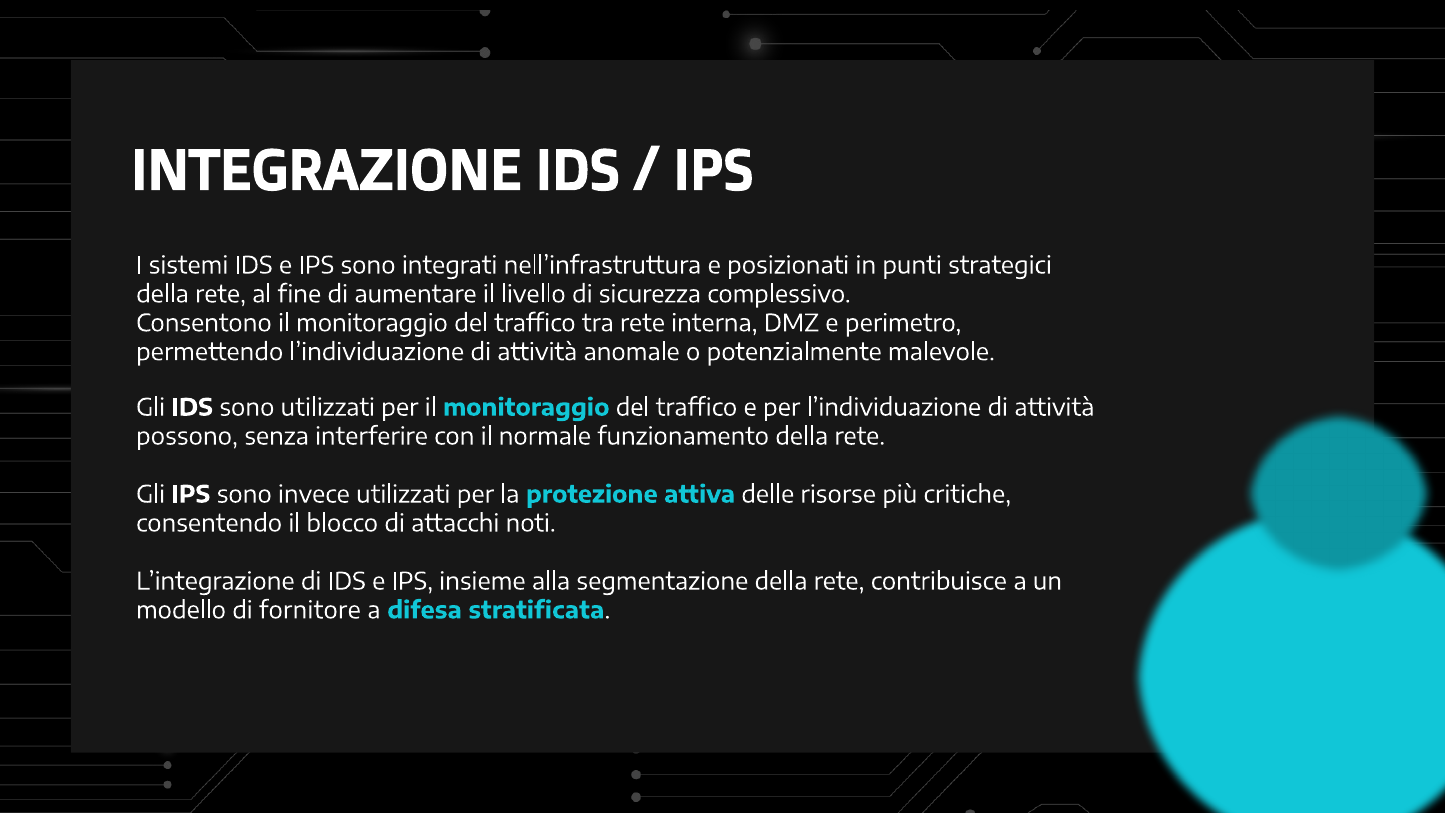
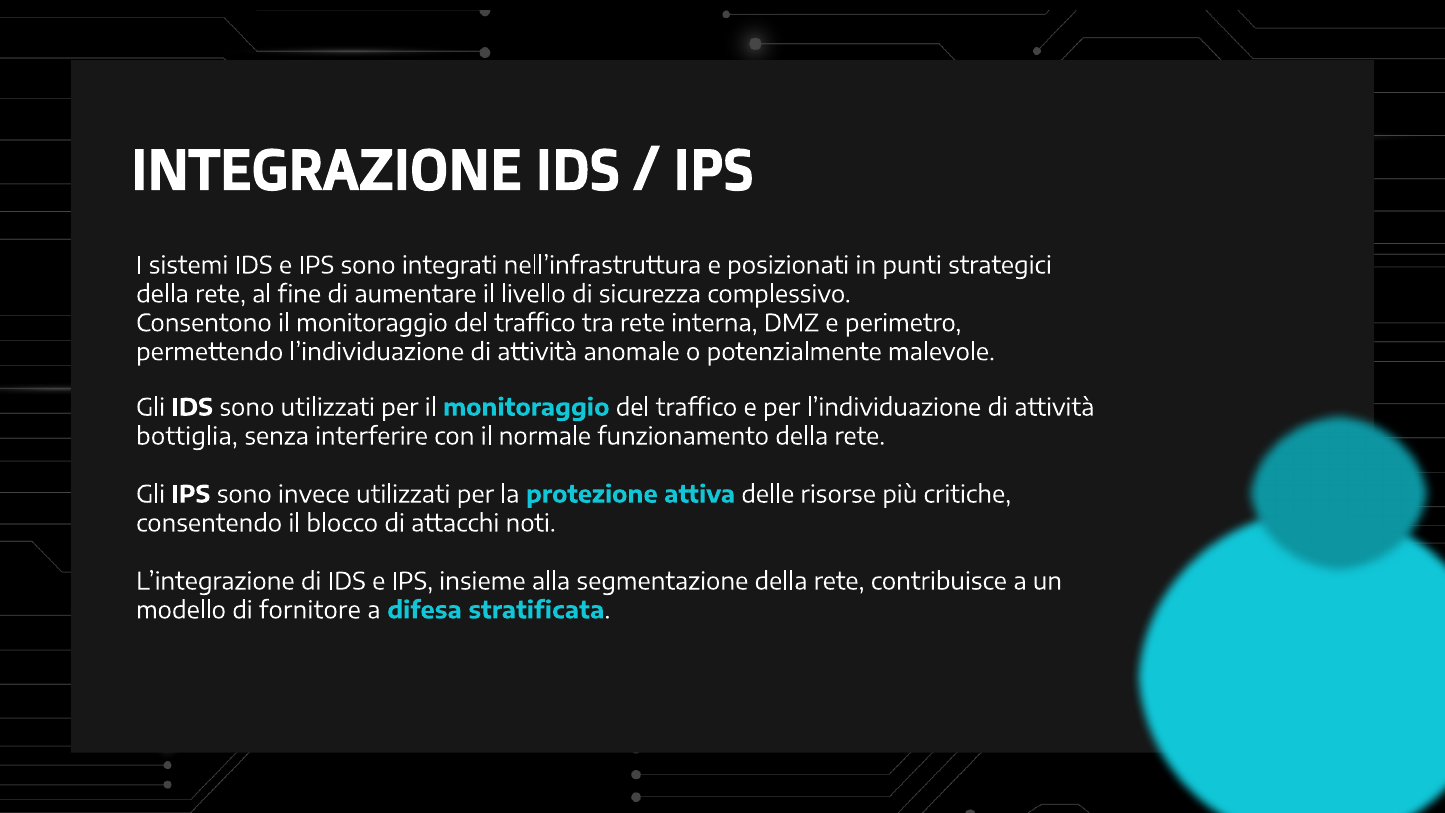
possono: possono -> bottiglia
